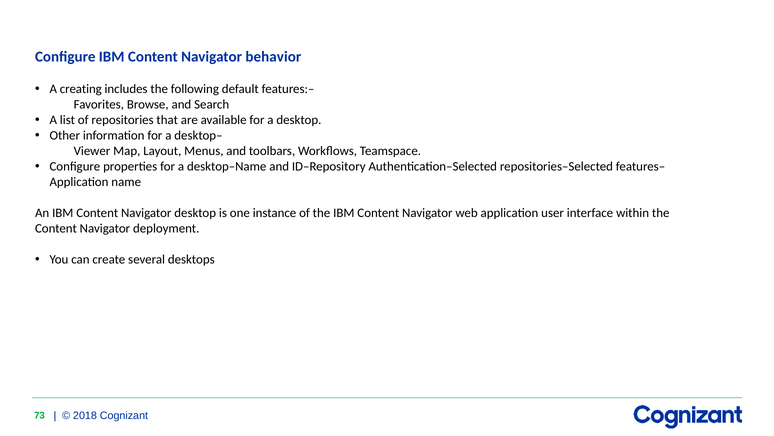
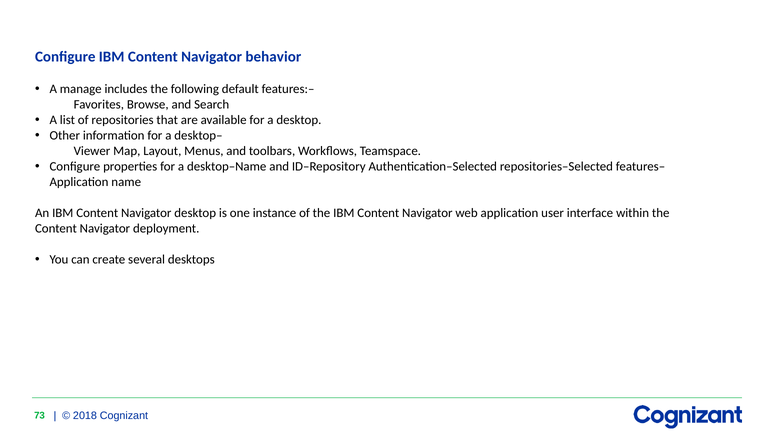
creating: creating -> manage
